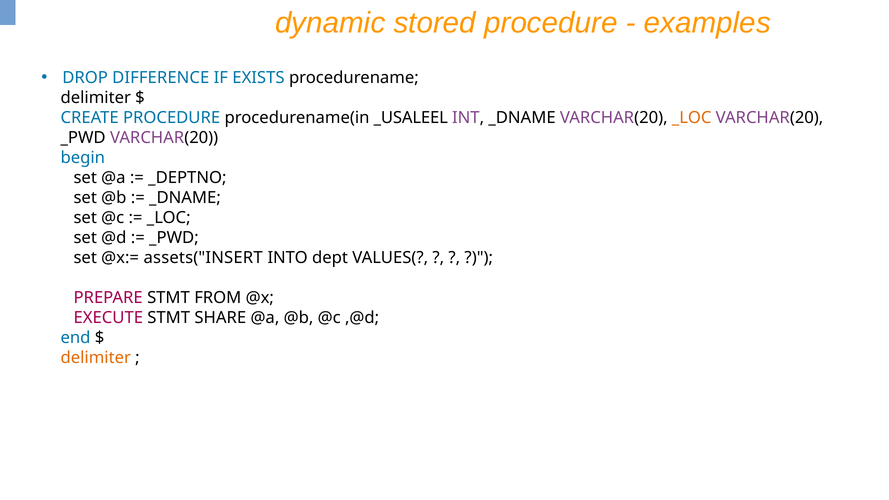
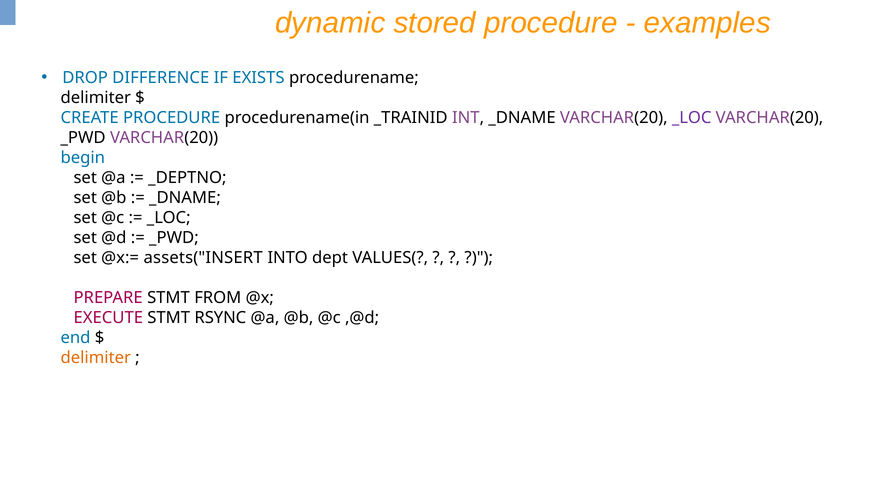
_USALEEL: _USALEEL -> _TRAINID
_LOC at (692, 118) colour: orange -> purple
SHARE: SHARE -> RSYNC
